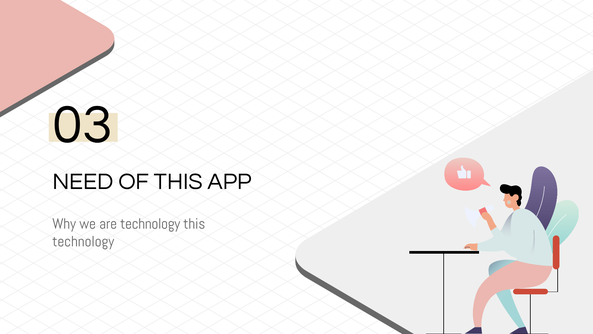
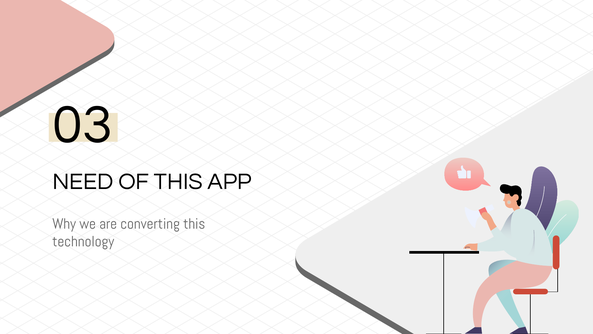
are technology: technology -> converting
